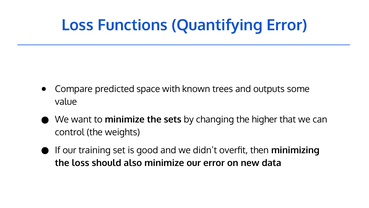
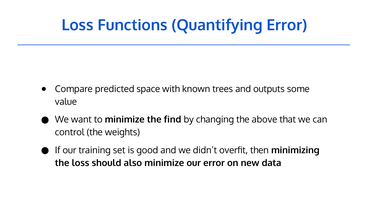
sets: sets -> find
higher: higher -> above
